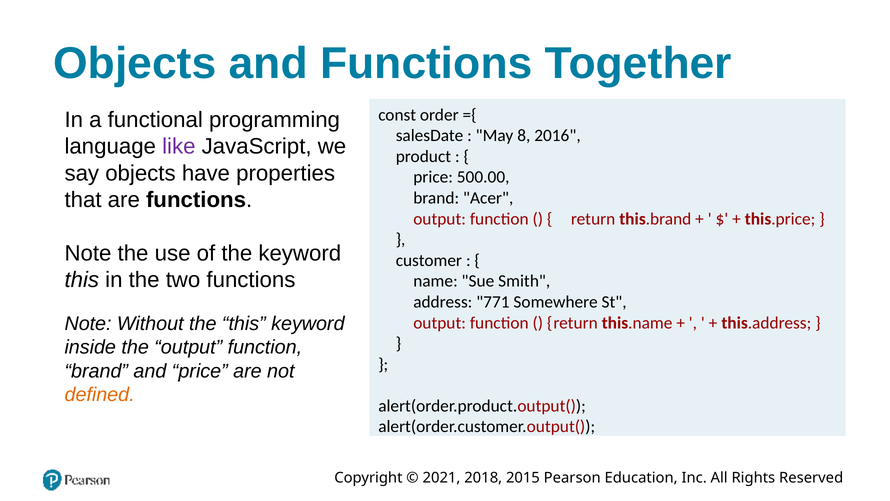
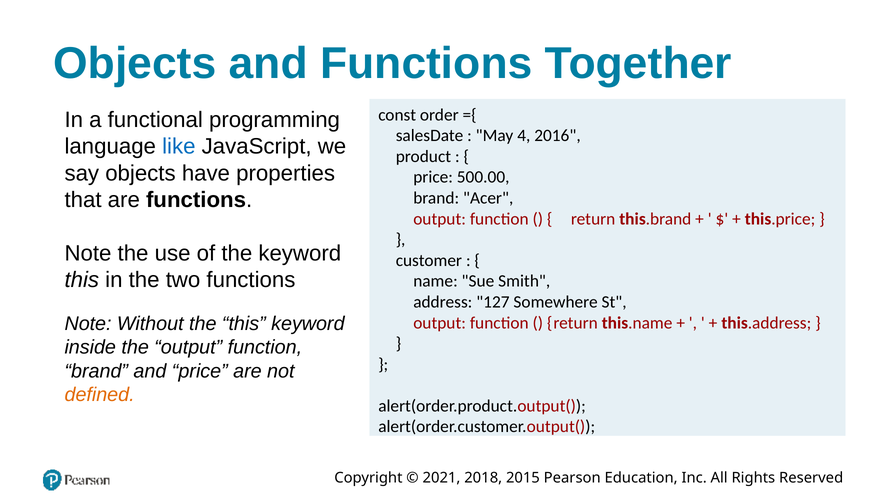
8: 8 -> 4
like colour: purple -> blue
771: 771 -> 127
